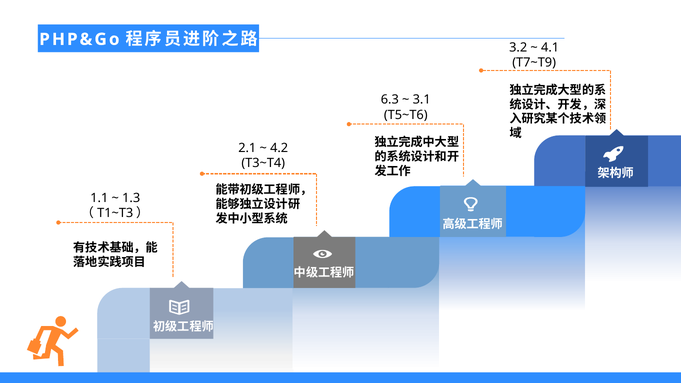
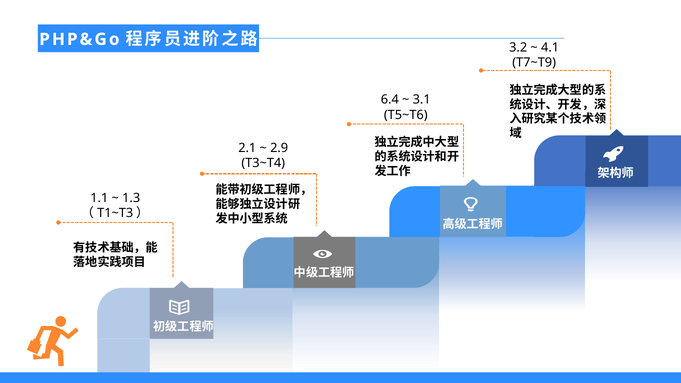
6.3: 6.3 -> 6.4
4.2: 4.2 -> 2.9
